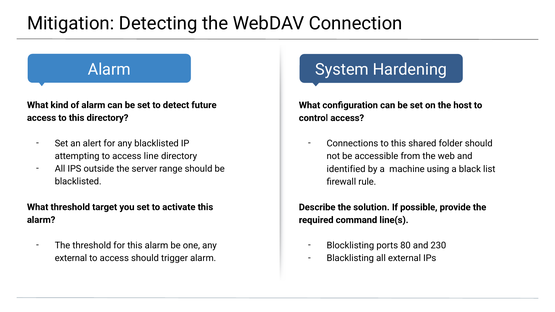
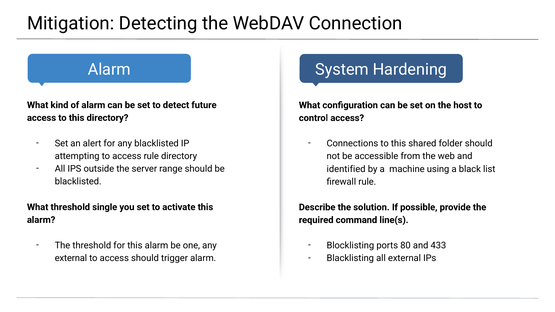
access line: line -> rule
target: target -> single
230: 230 -> 433
